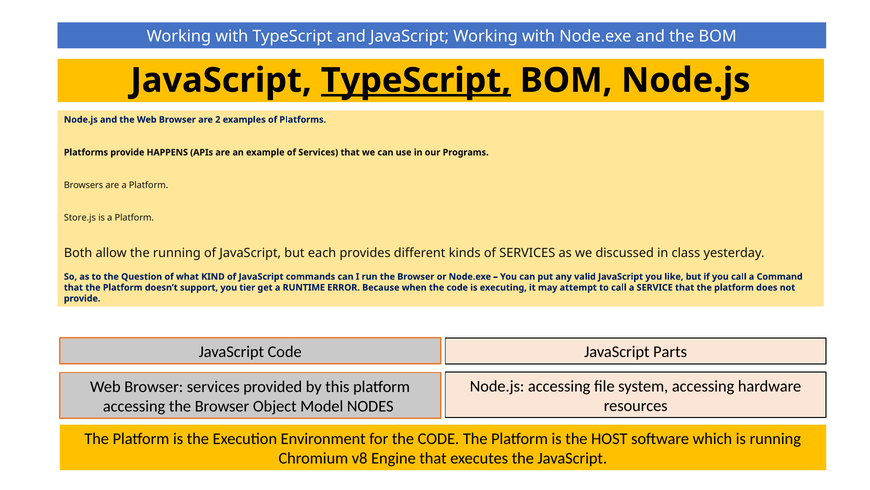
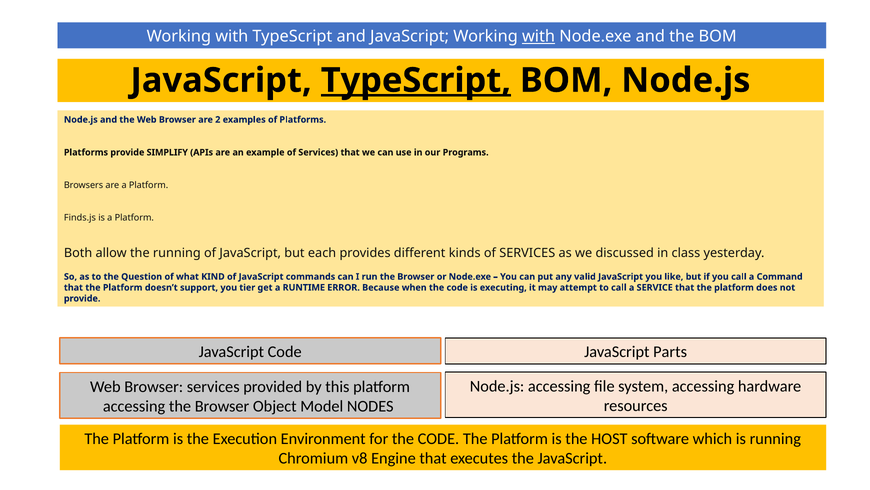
with at (539, 36) underline: none -> present
HAPPENS: HAPPENS -> SIMPLIFY
Store.js: Store.js -> Finds.js
